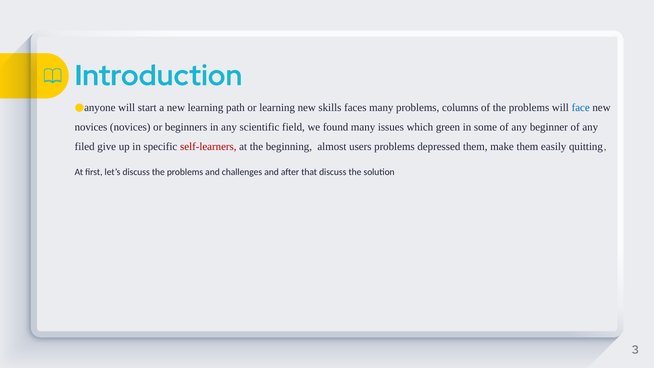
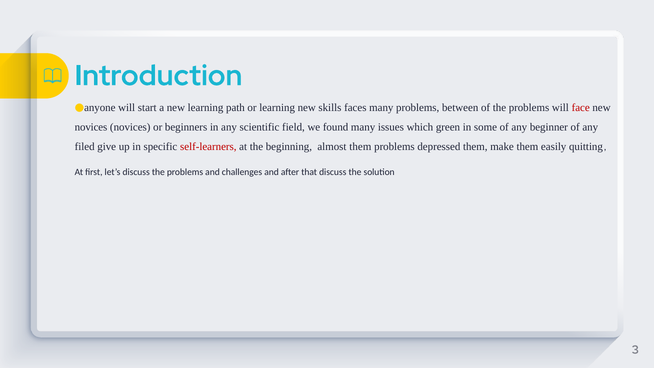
columns: columns -> between
face colour: blue -> red
almost users: users -> them
